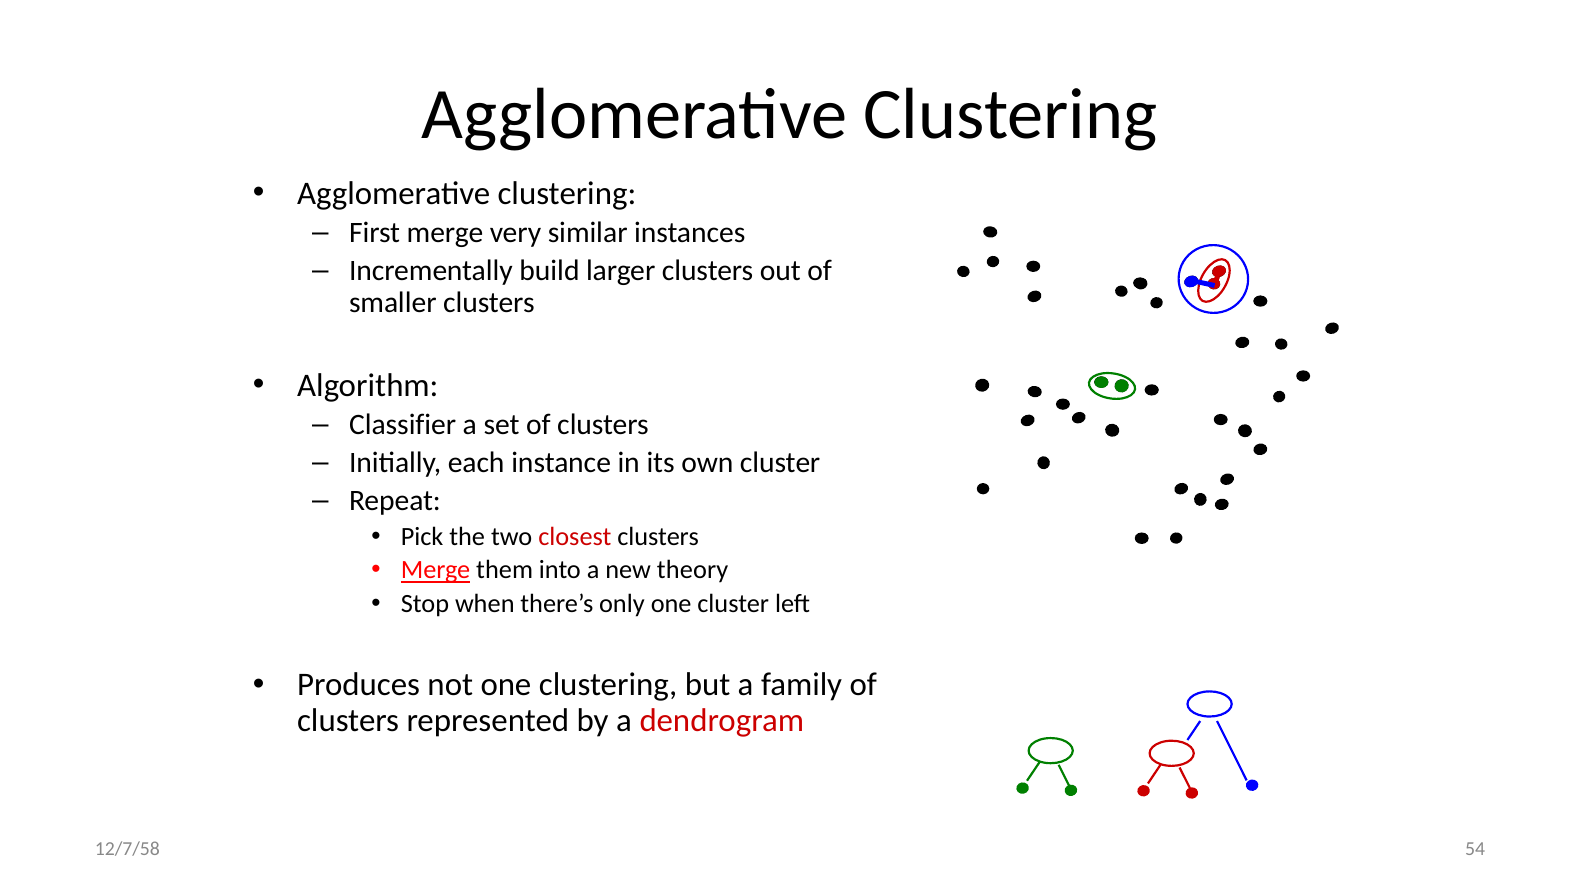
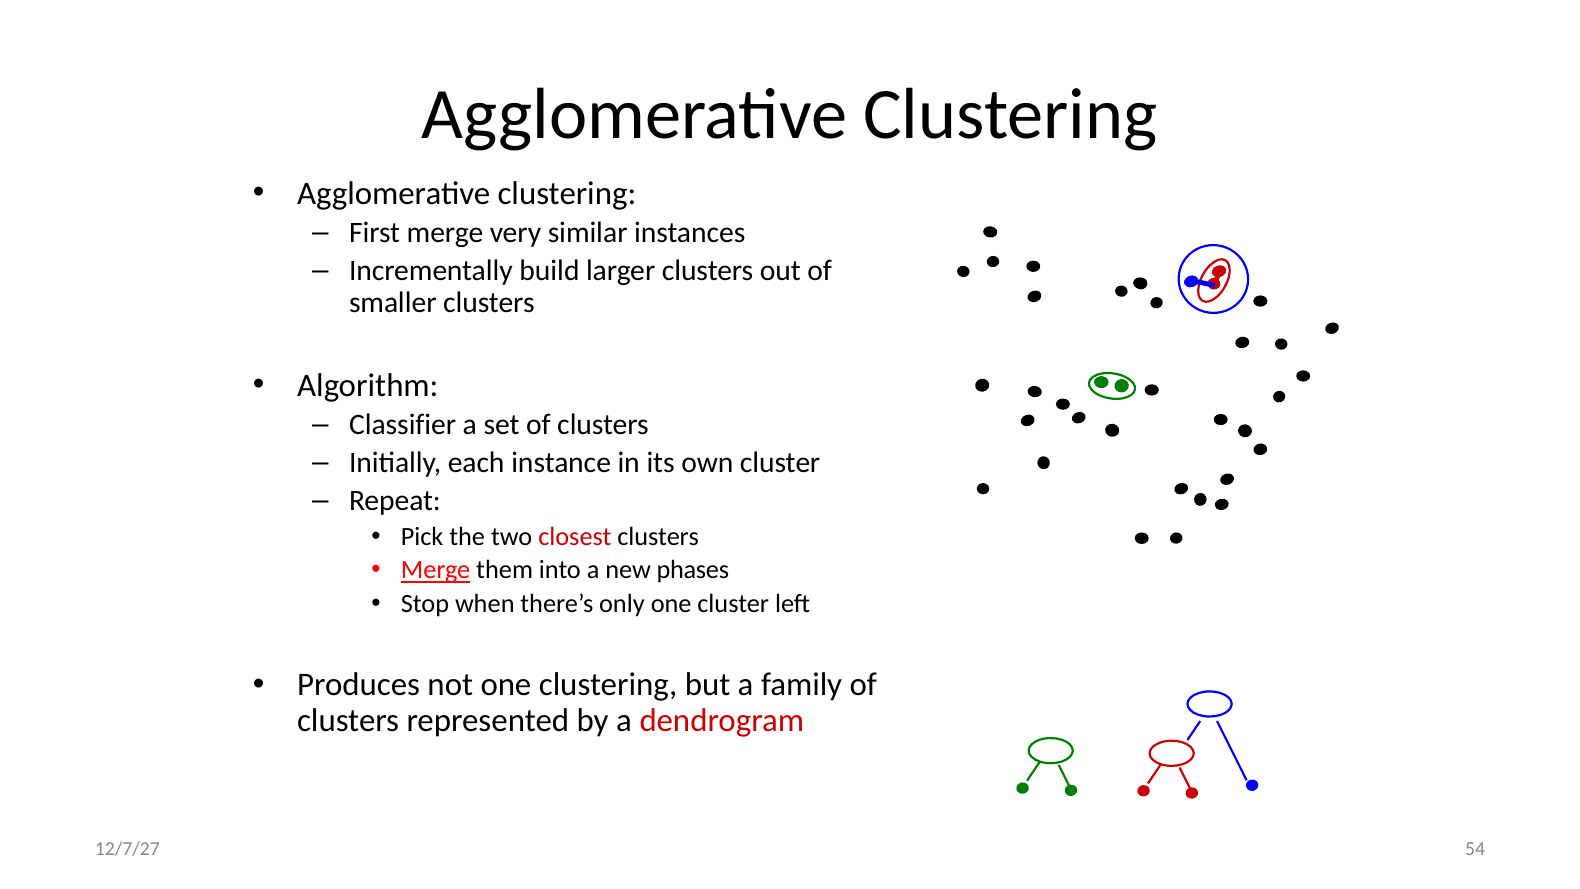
theory: theory -> phases
12/7/58: 12/7/58 -> 12/7/27
